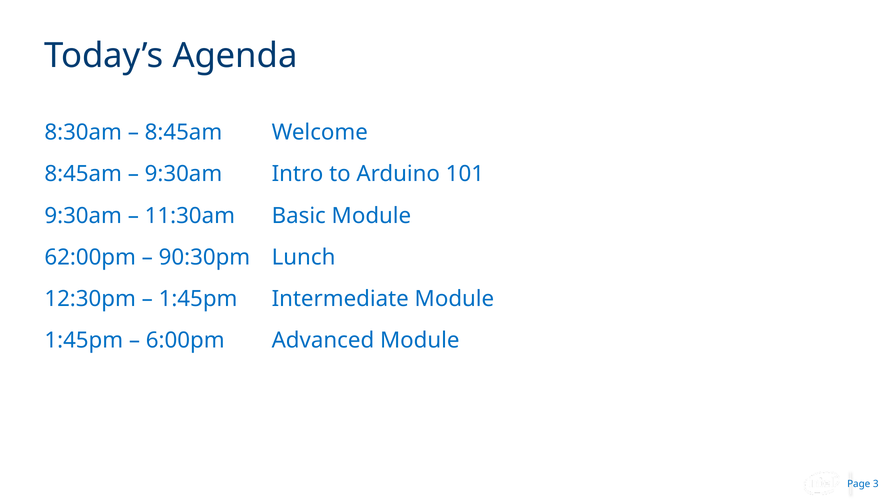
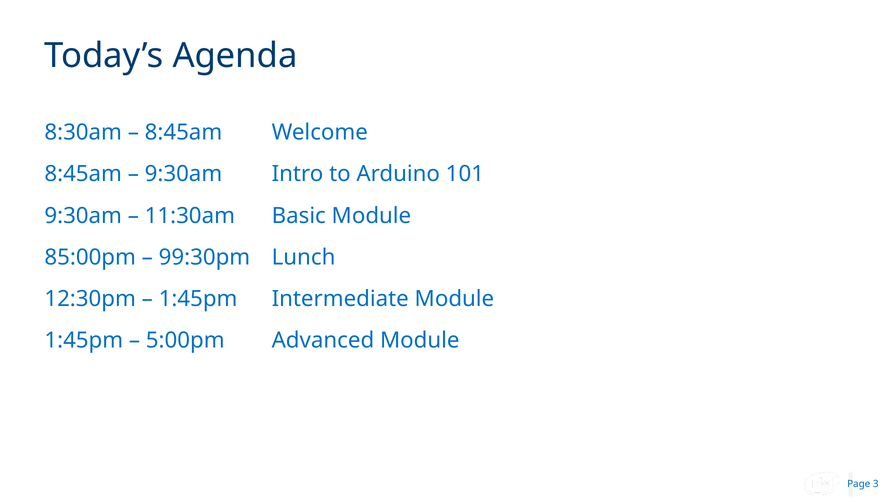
62:00pm: 62:00pm -> 85:00pm
90:30pm: 90:30pm -> 99:30pm
6:00pm: 6:00pm -> 5:00pm
